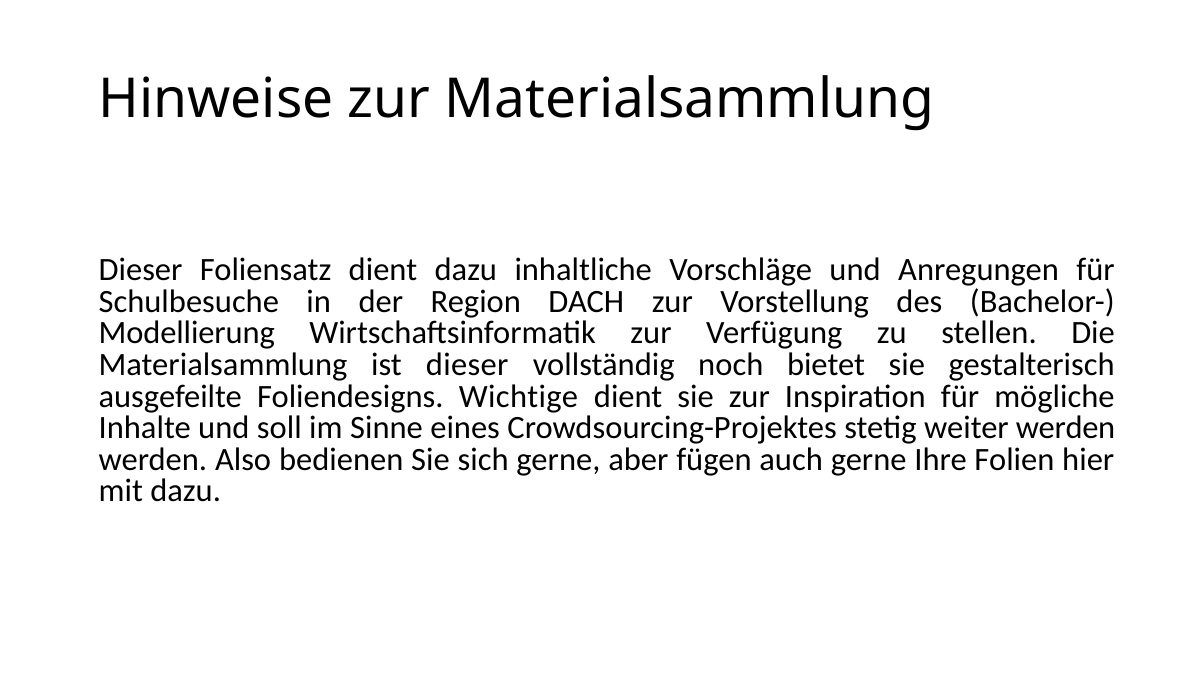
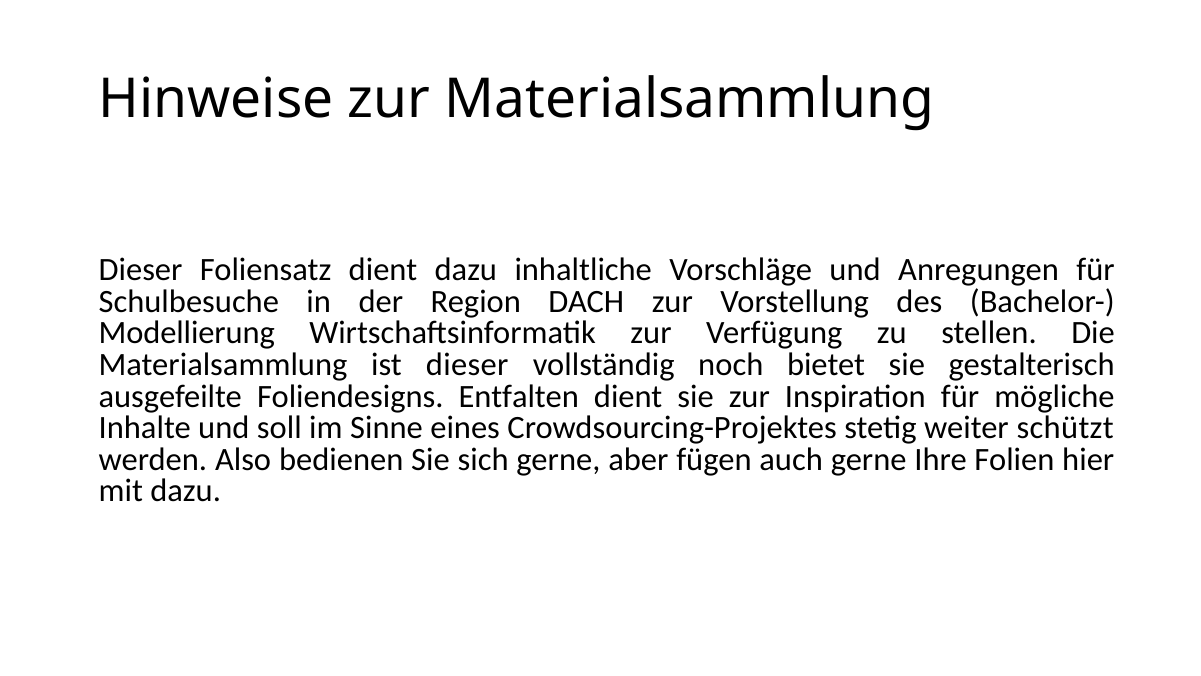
Wichtige: Wichtige -> Entfalten
weiter werden: werden -> schützt
